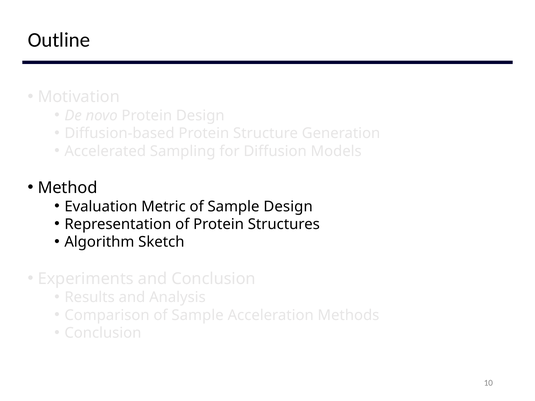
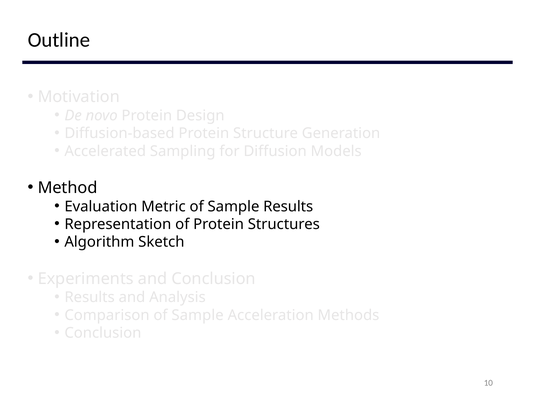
Sample Design: Design -> Results
